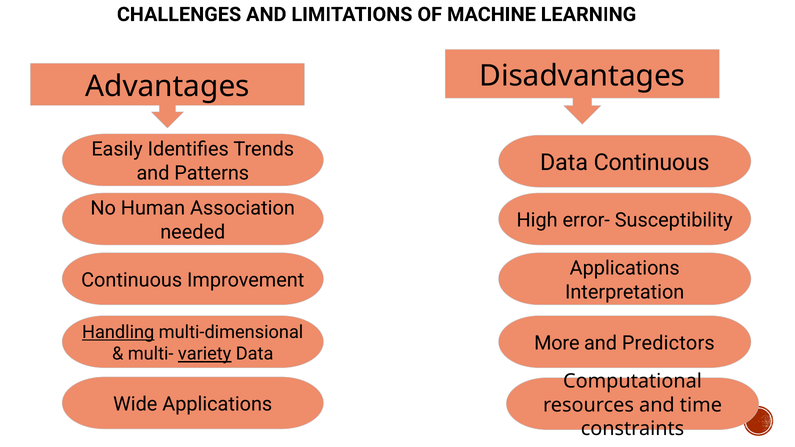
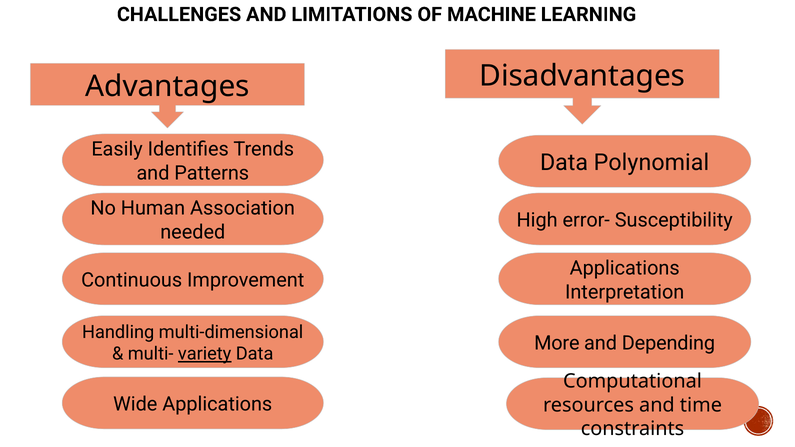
Data Continuous: Continuous -> Polynomial
Handling underline: present -> none
Predictors: Predictors -> Depending
